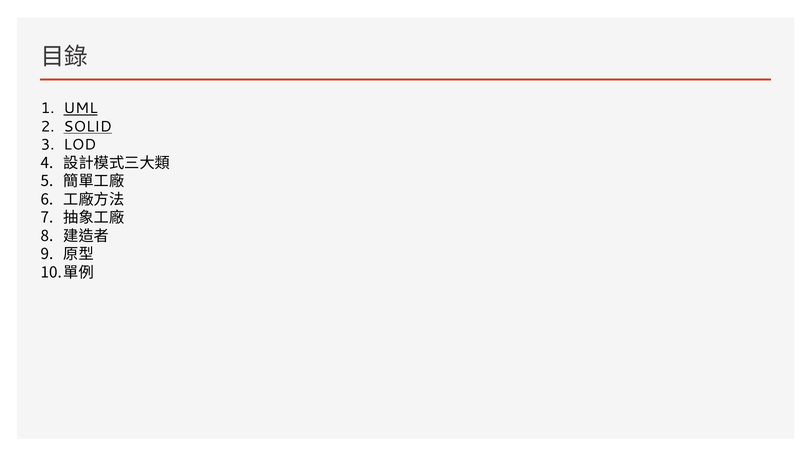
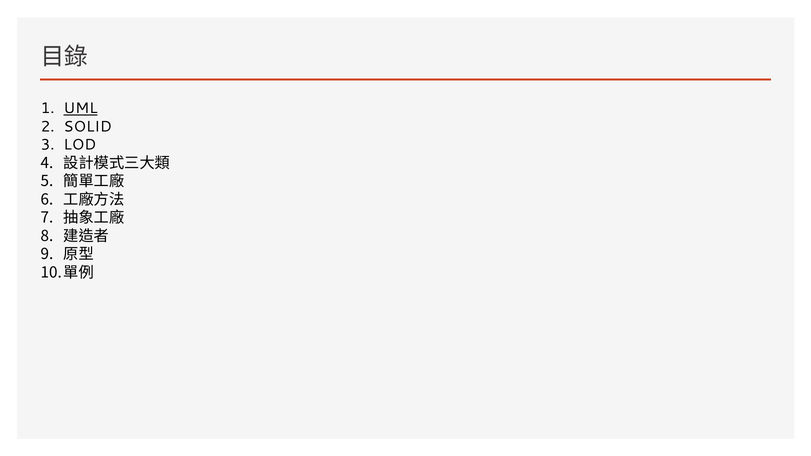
SOLID underline: present -> none
